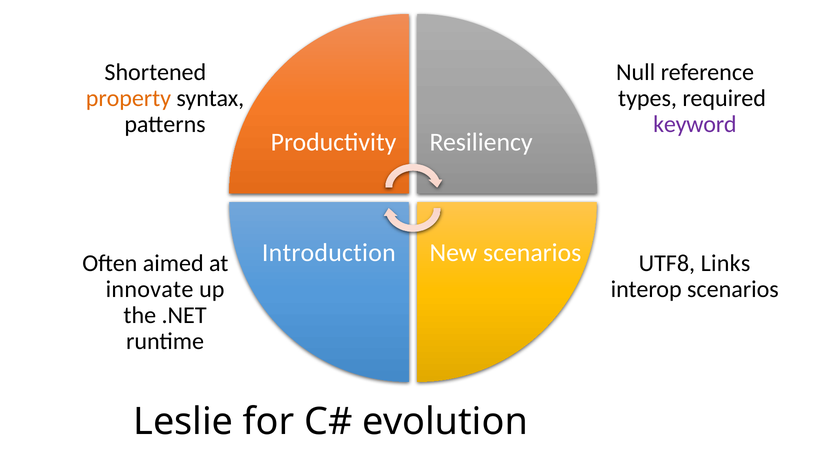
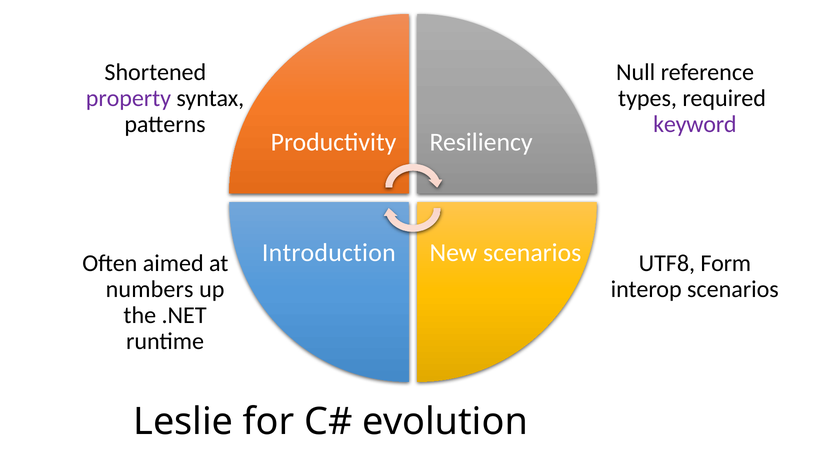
property colour: orange -> purple
Links: Links -> Form
innovate: innovate -> numbers
